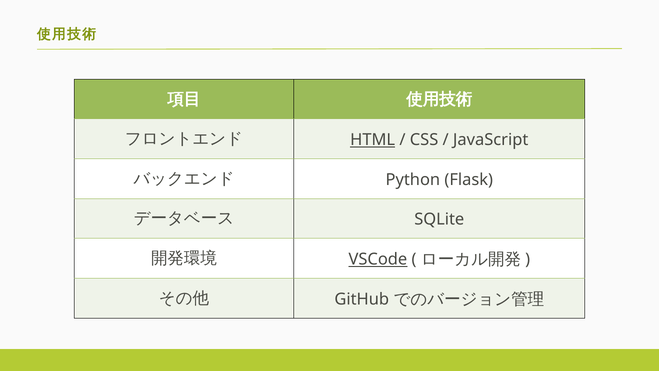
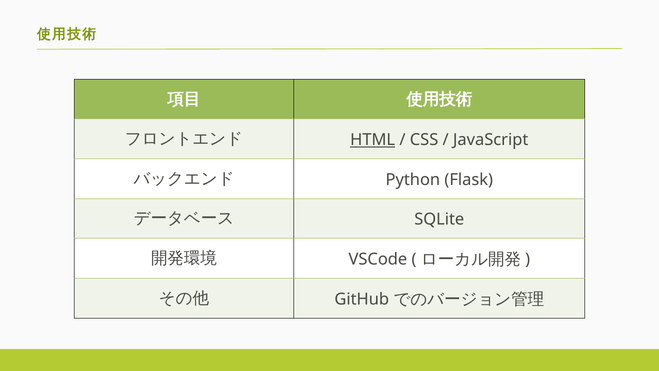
VSCode underline: present -> none
